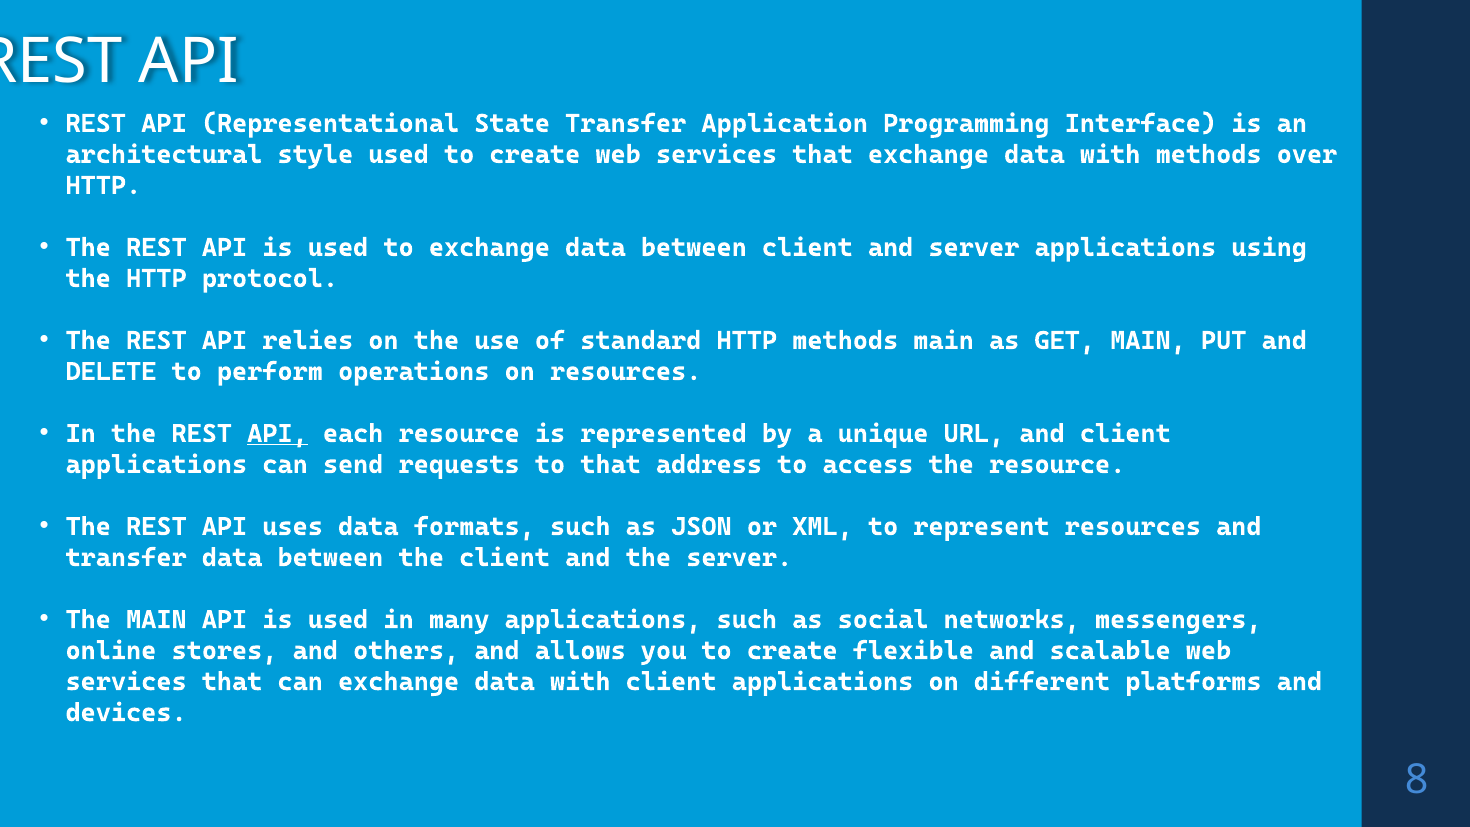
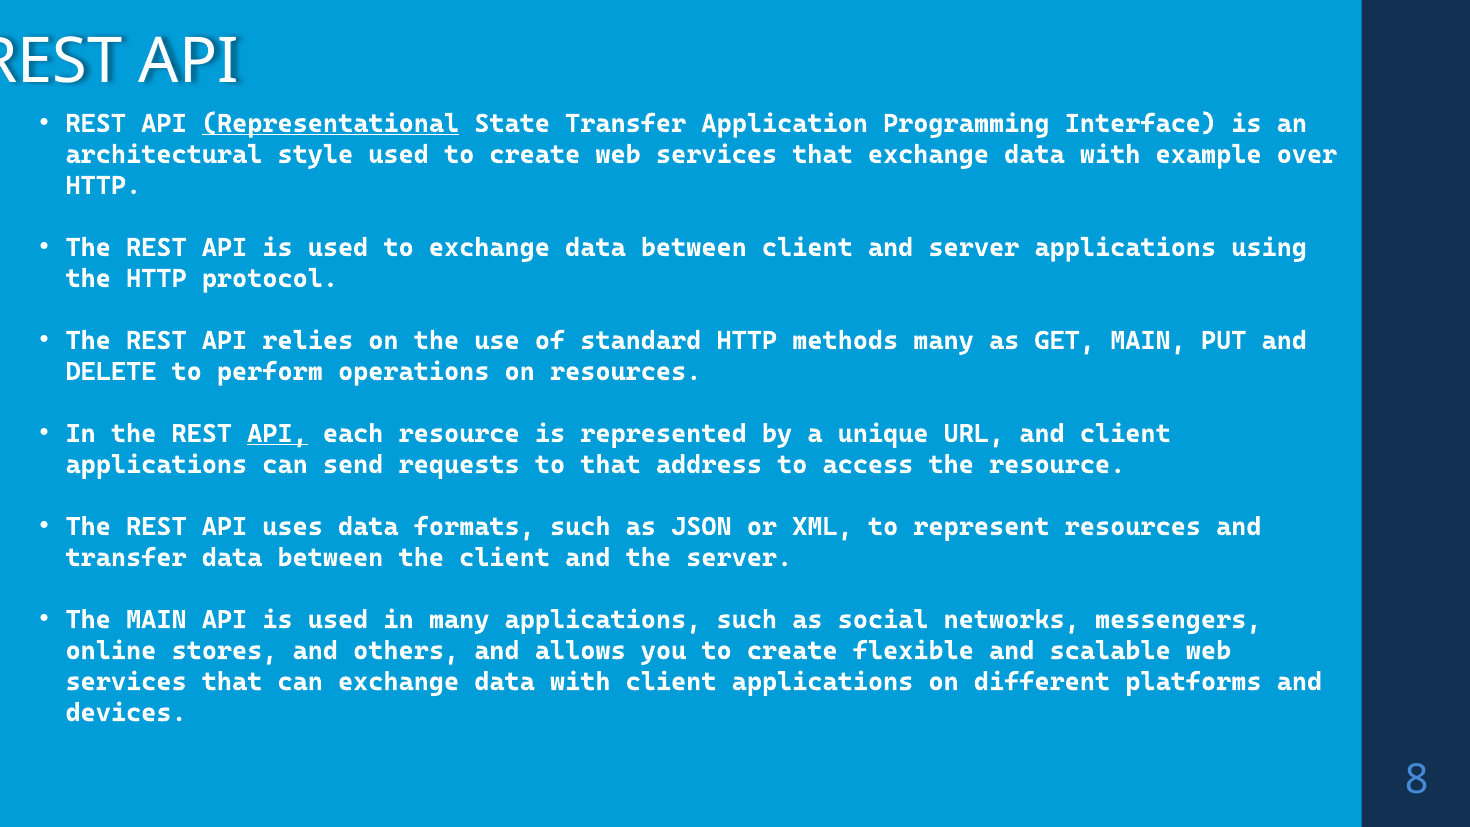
Representational underline: none -> present
with methods: methods -> example
methods main: main -> many
